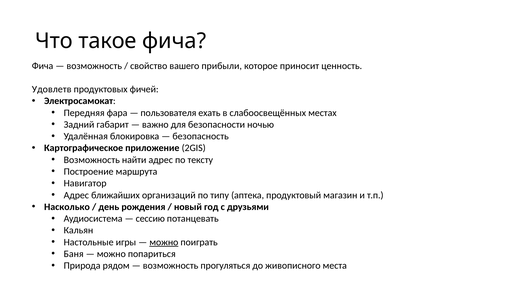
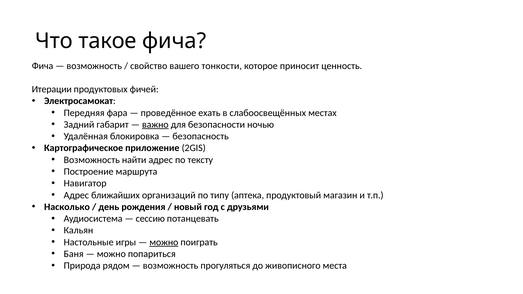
прибыли: прибыли -> тонкости
Удовлетв: Удовлетв -> Итерации
пользователя: пользователя -> проведённое
важно underline: none -> present
